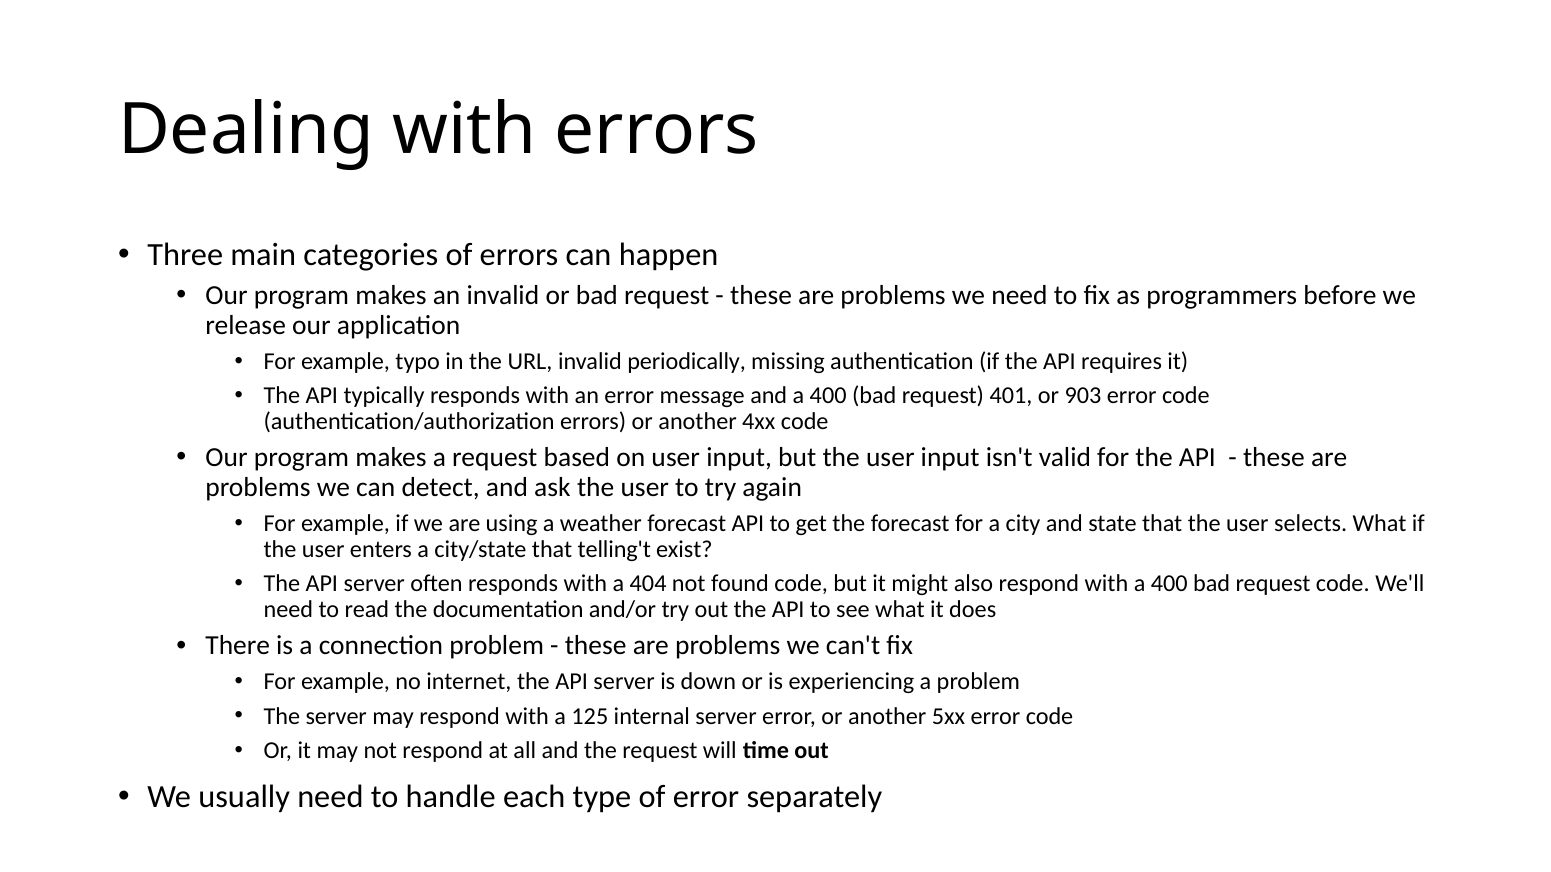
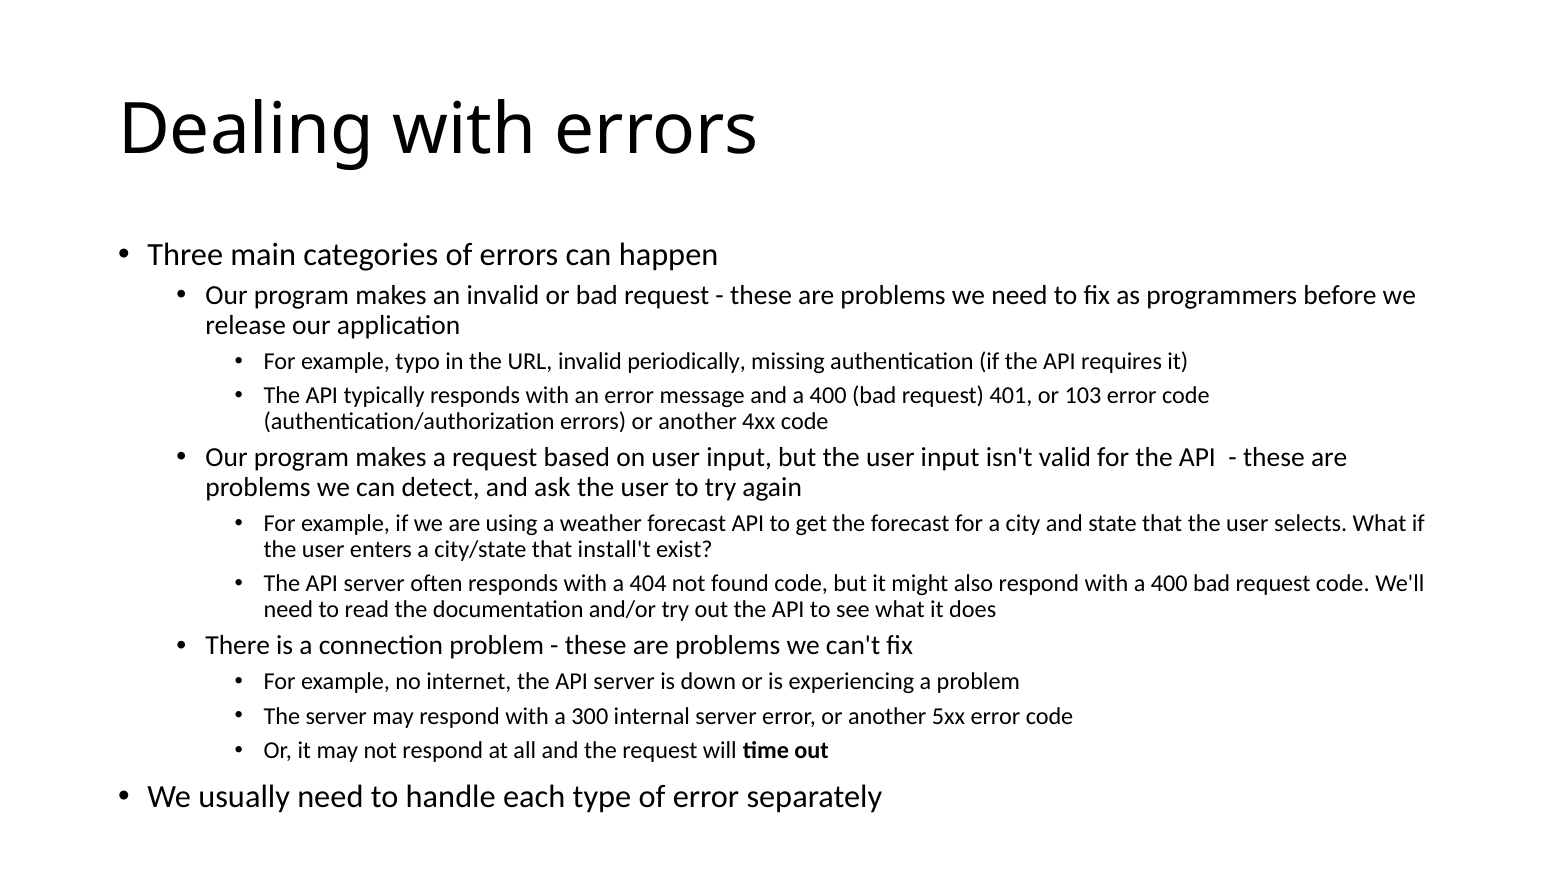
903: 903 -> 103
telling't: telling't -> install't
125: 125 -> 300
